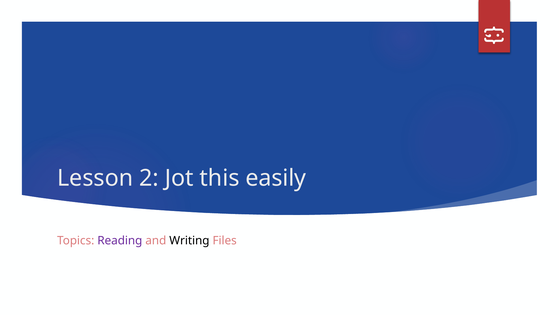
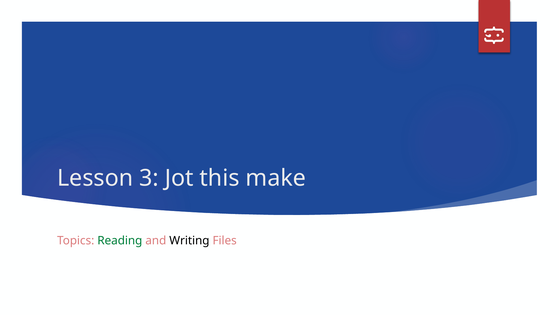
2: 2 -> 3
easily: easily -> make
Reading colour: purple -> green
